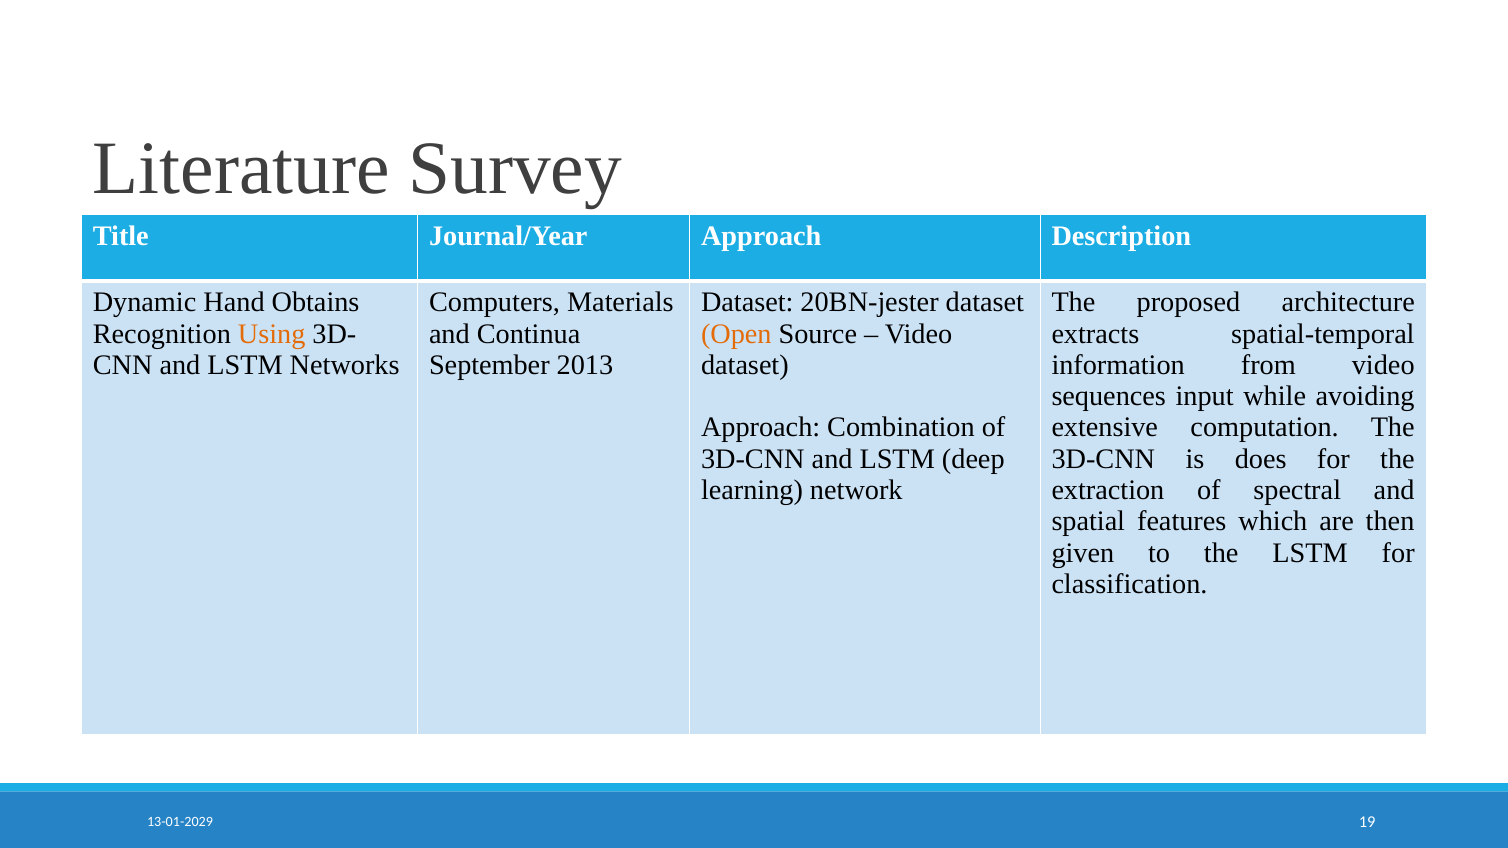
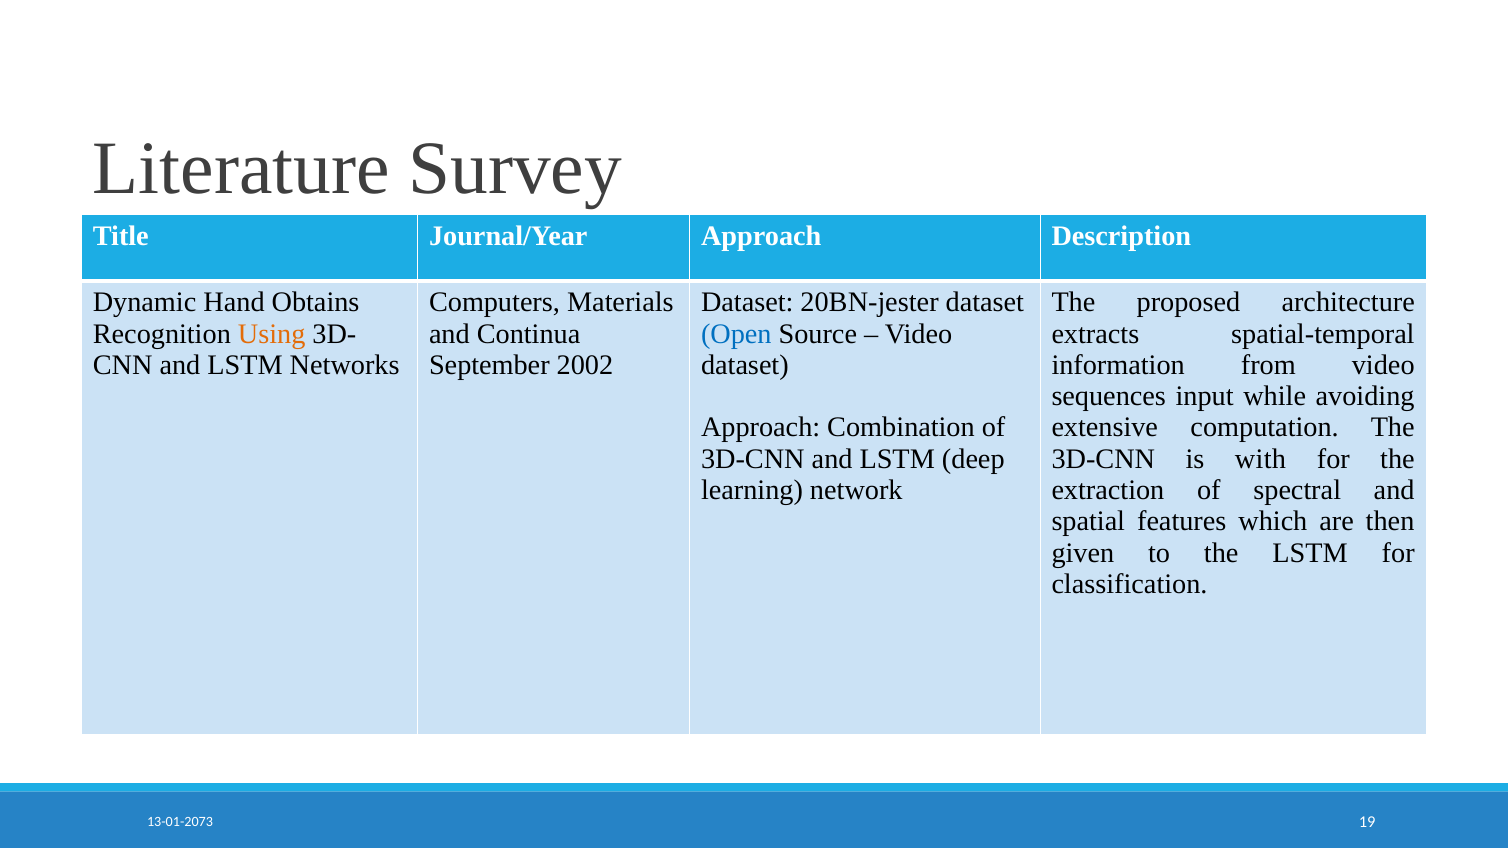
Open colour: orange -> blue
2013: 2013 -> 2002
does: does -> with
13-01-2029: 13-01-2029 -> 13-01-2073
